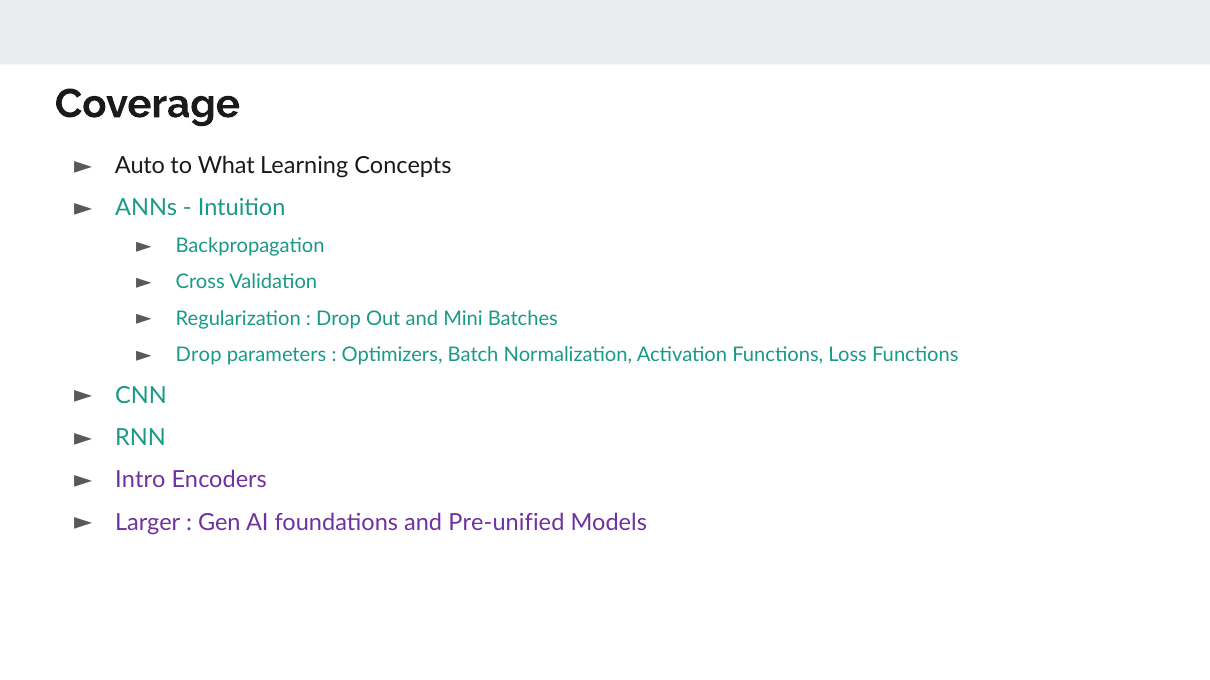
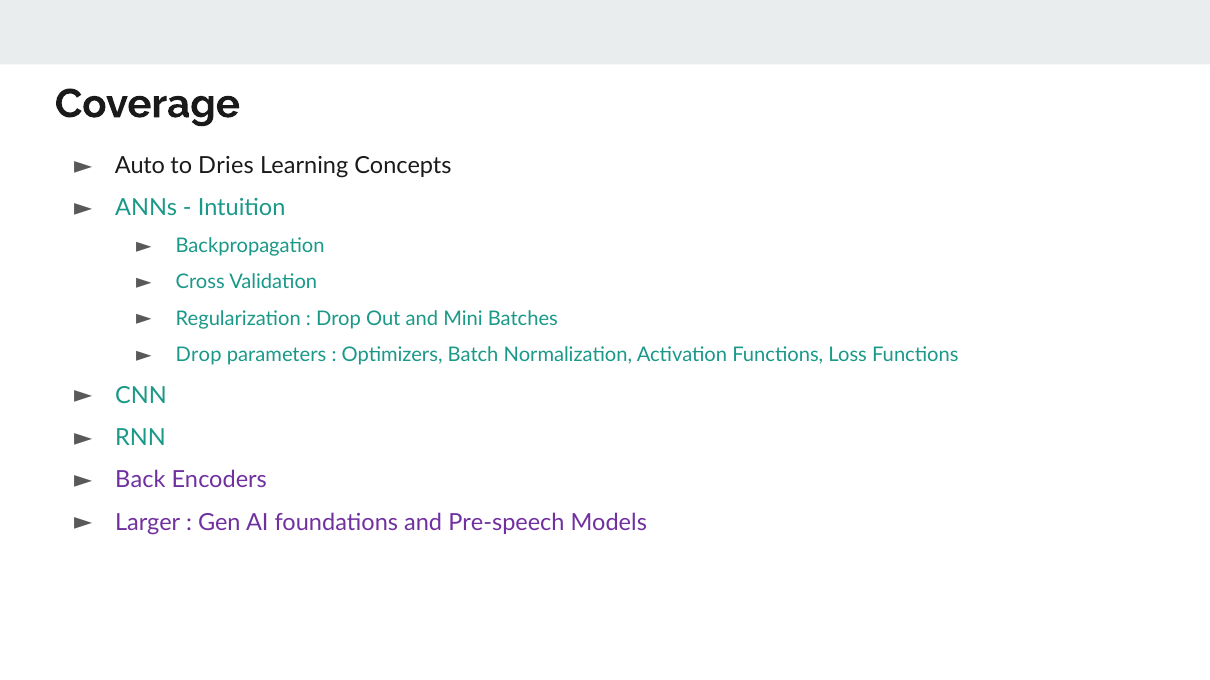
What: What -> Dries
Intro: Intro -> Back
Pre-unified: Pre-unified -> Pre-speech
